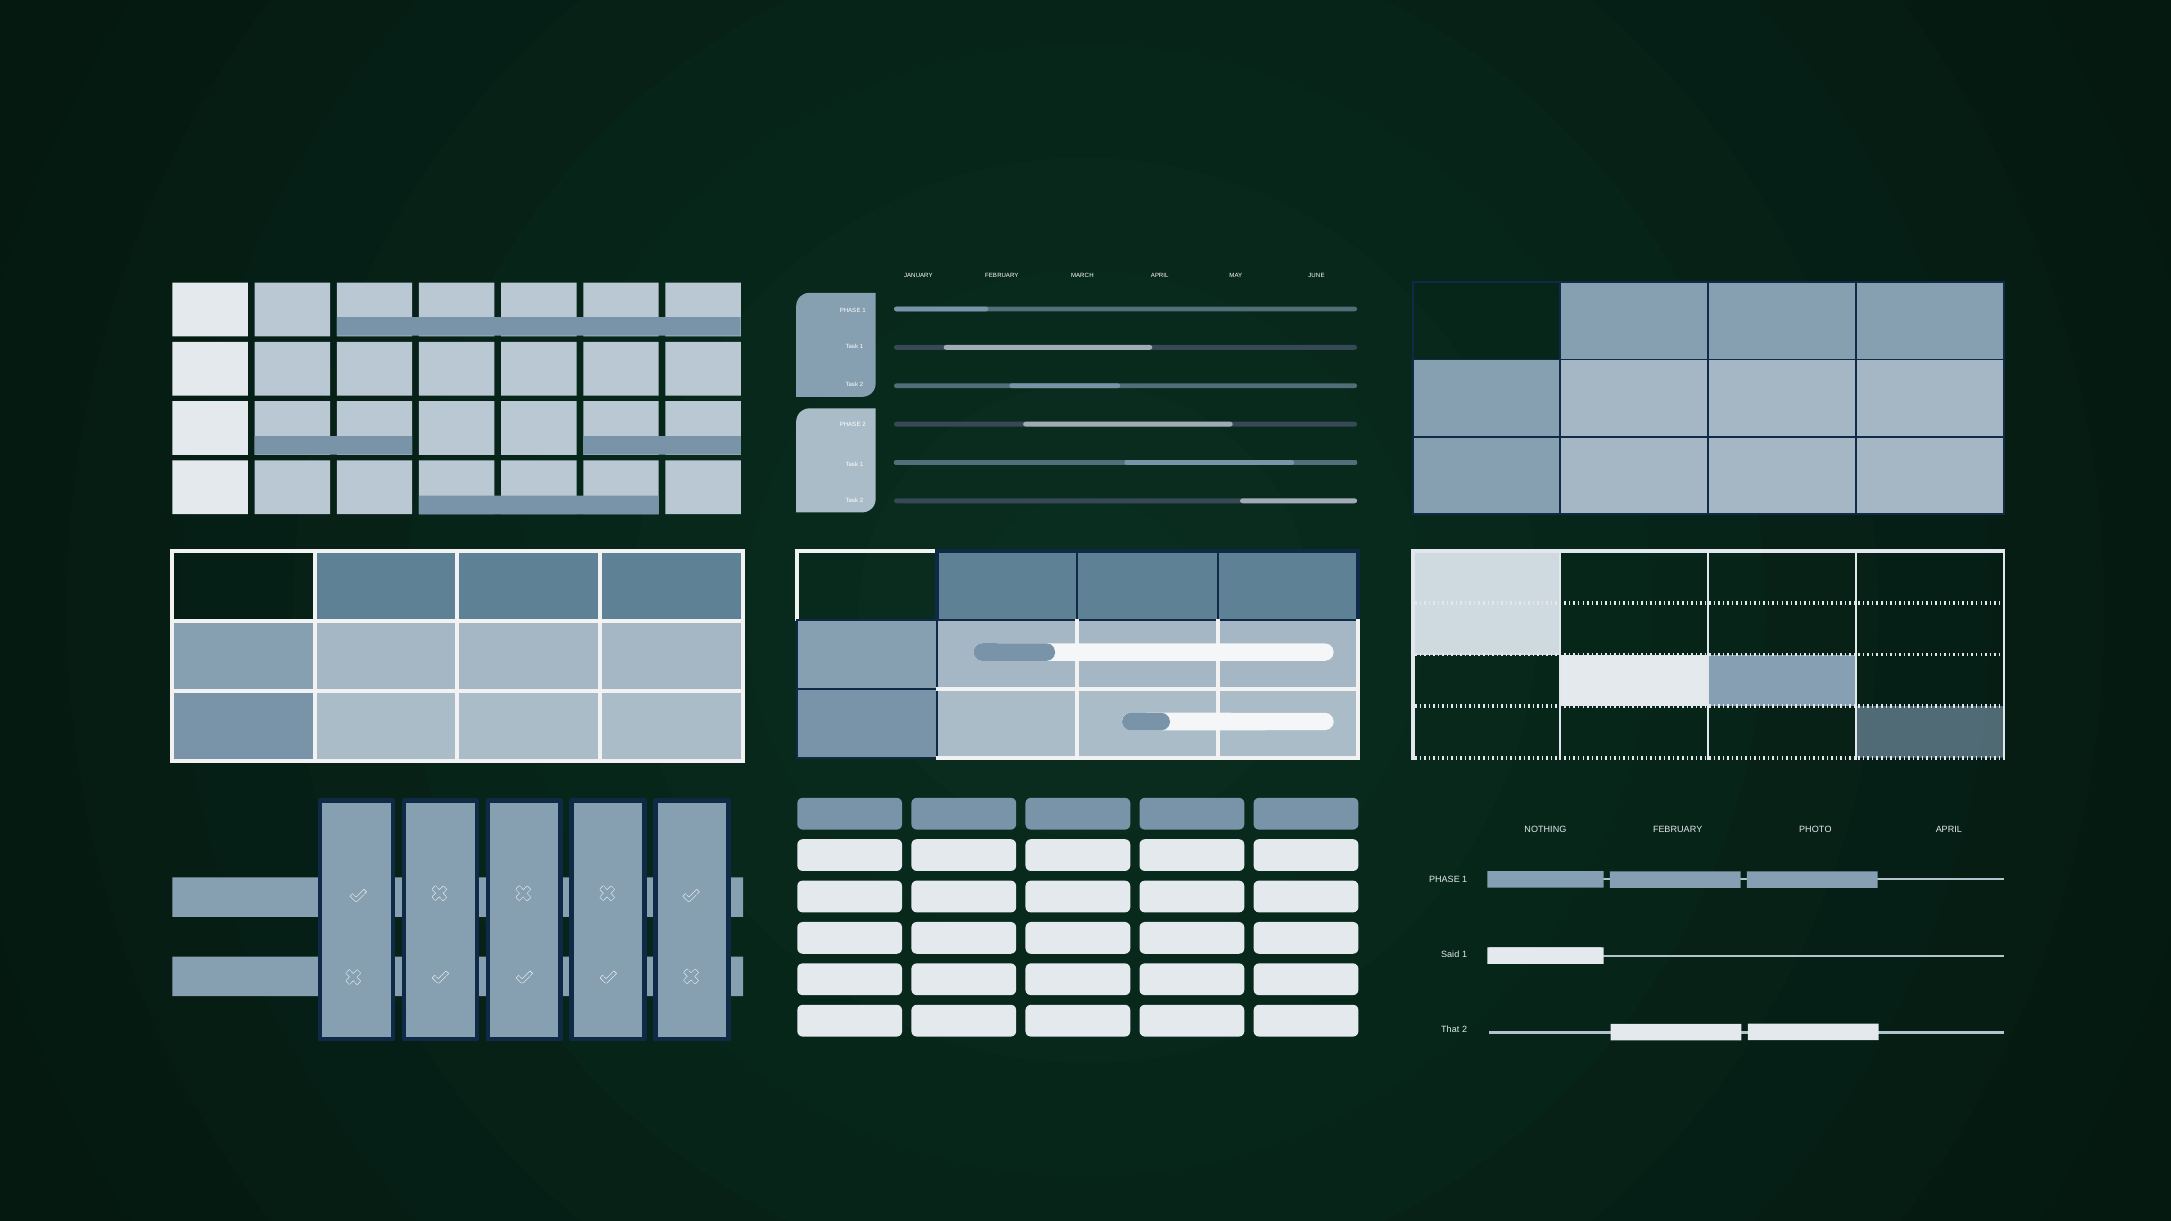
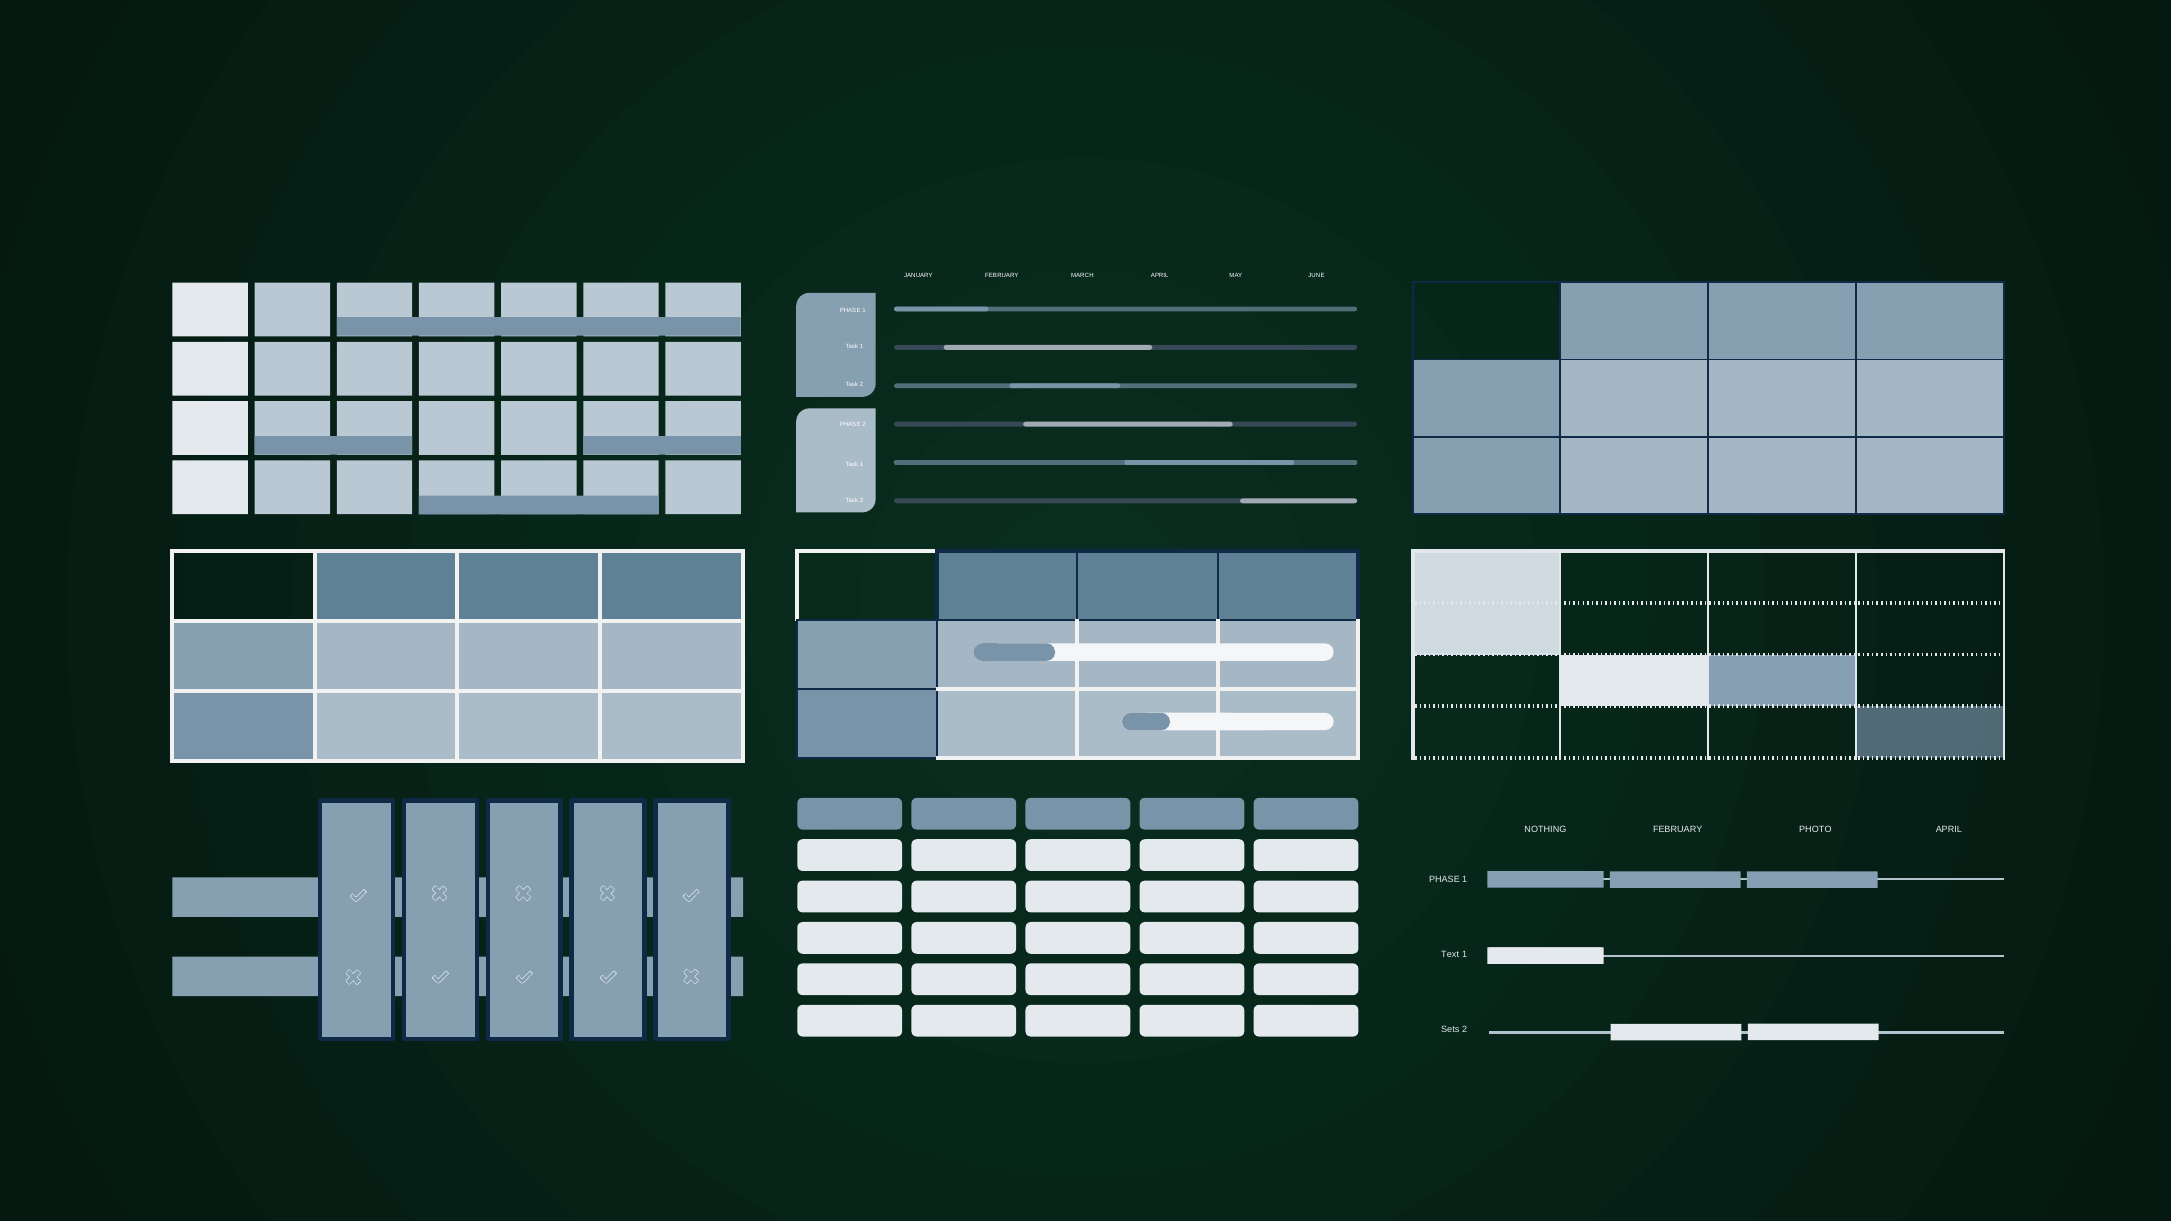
Said: Said -> Text
That: That -> Sets
